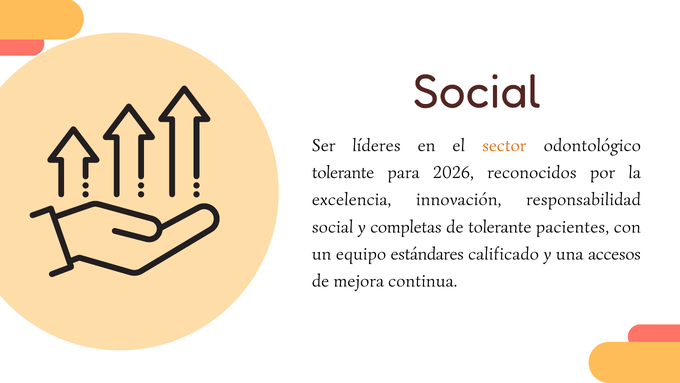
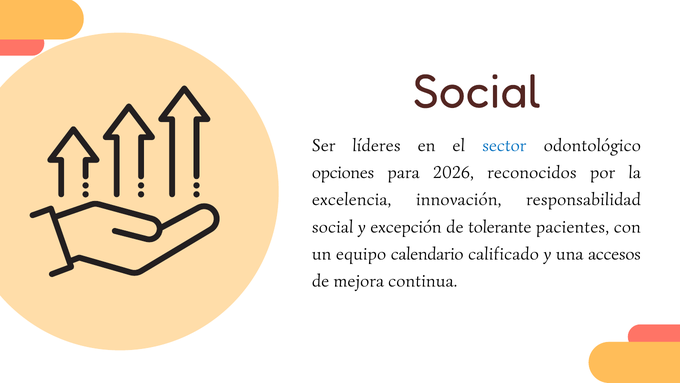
sector colour: orange -> blue
tolerante at (343, 172): tolerante -> opciones
completas: completas -> excepción
estándares: estándares -> calendario
